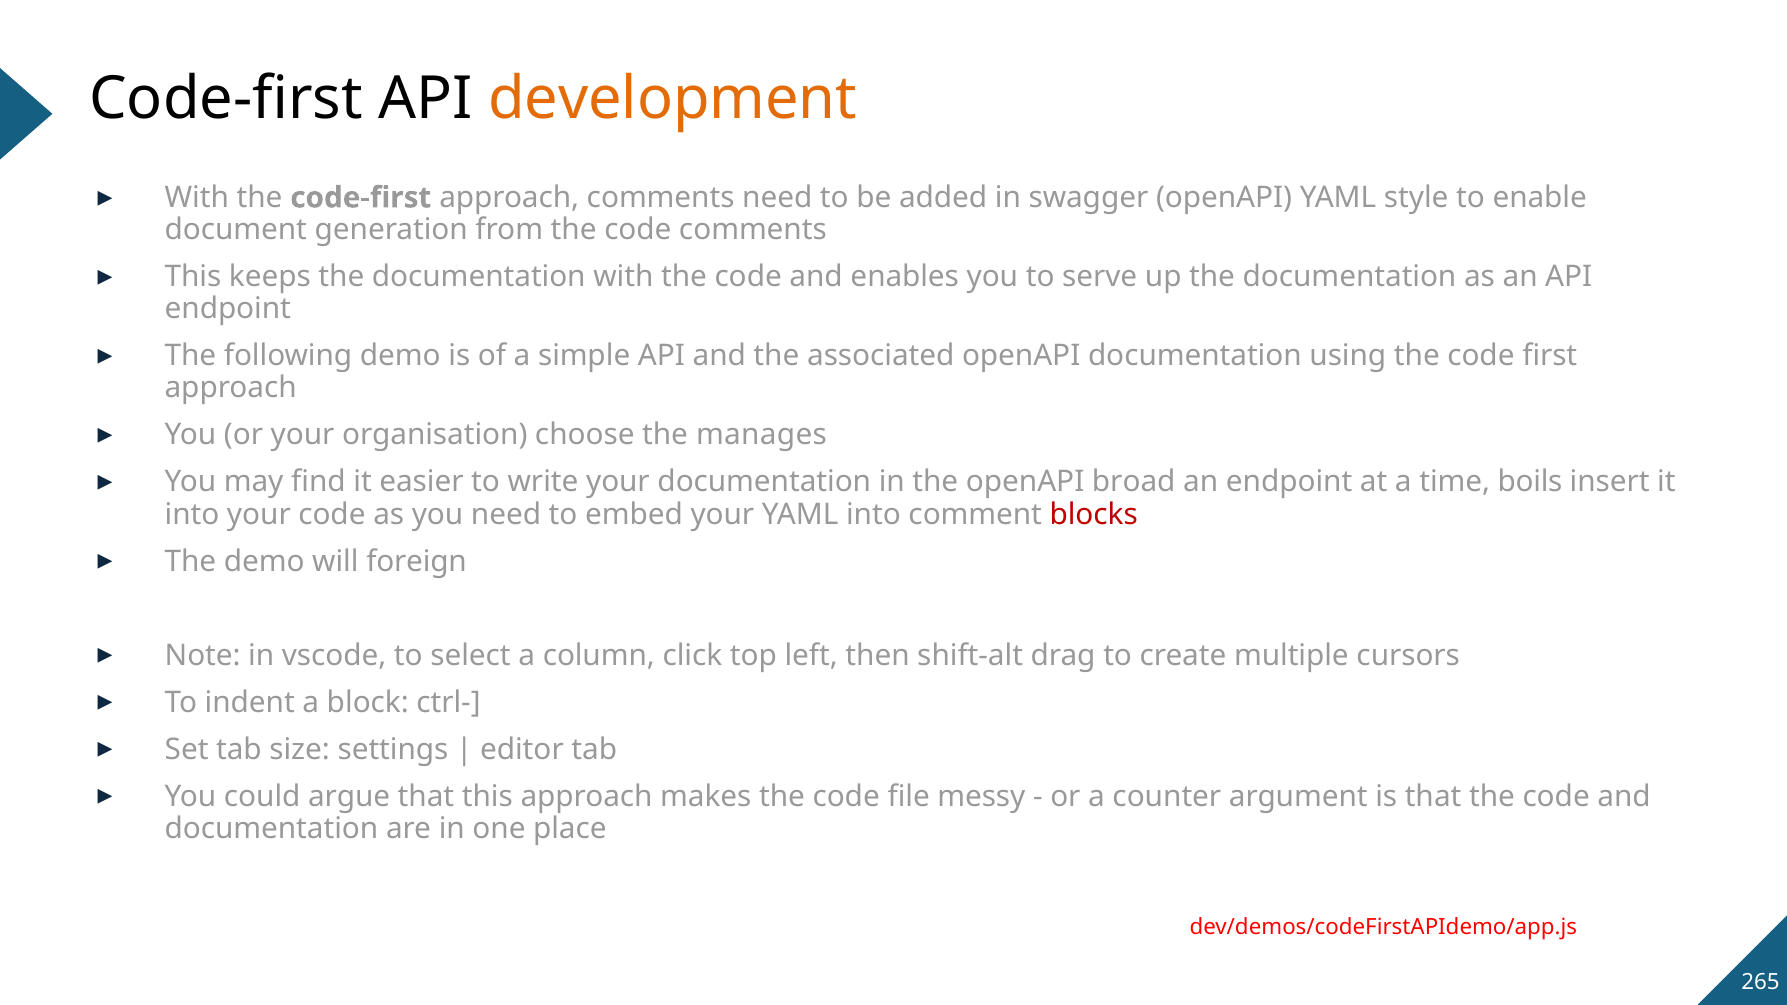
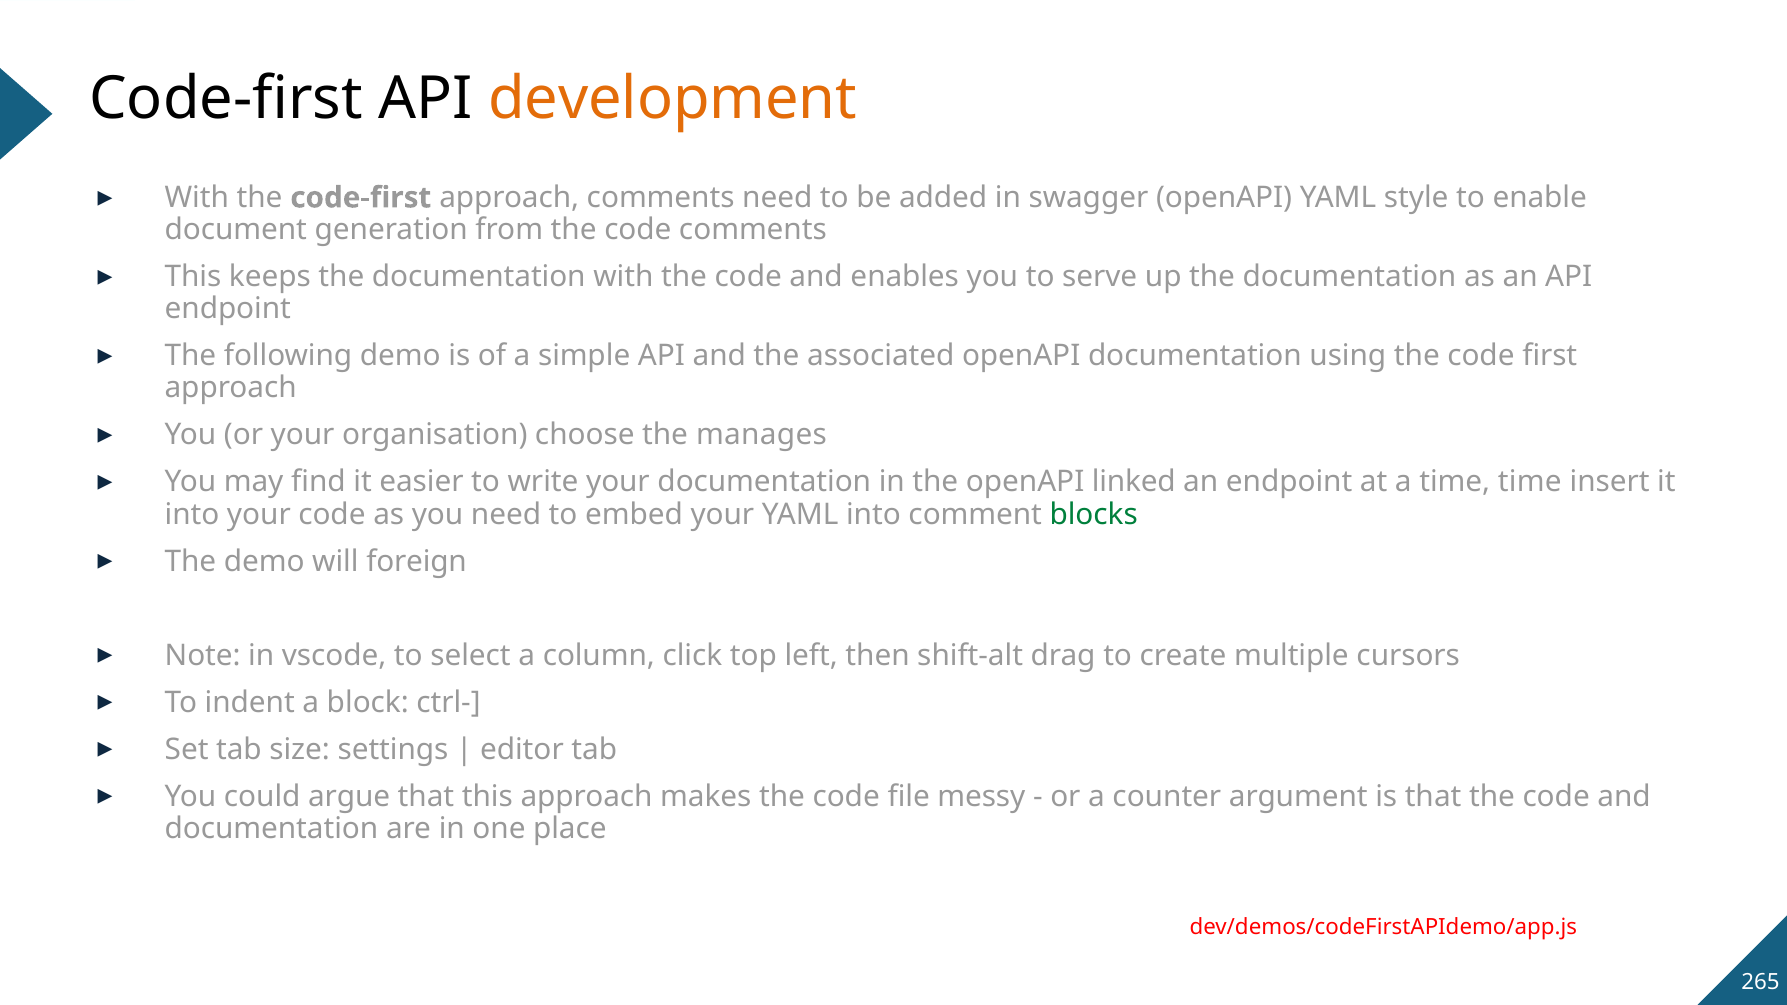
broad: broad -> linked
time boils: boils -> time
blocks colour: red -> green
